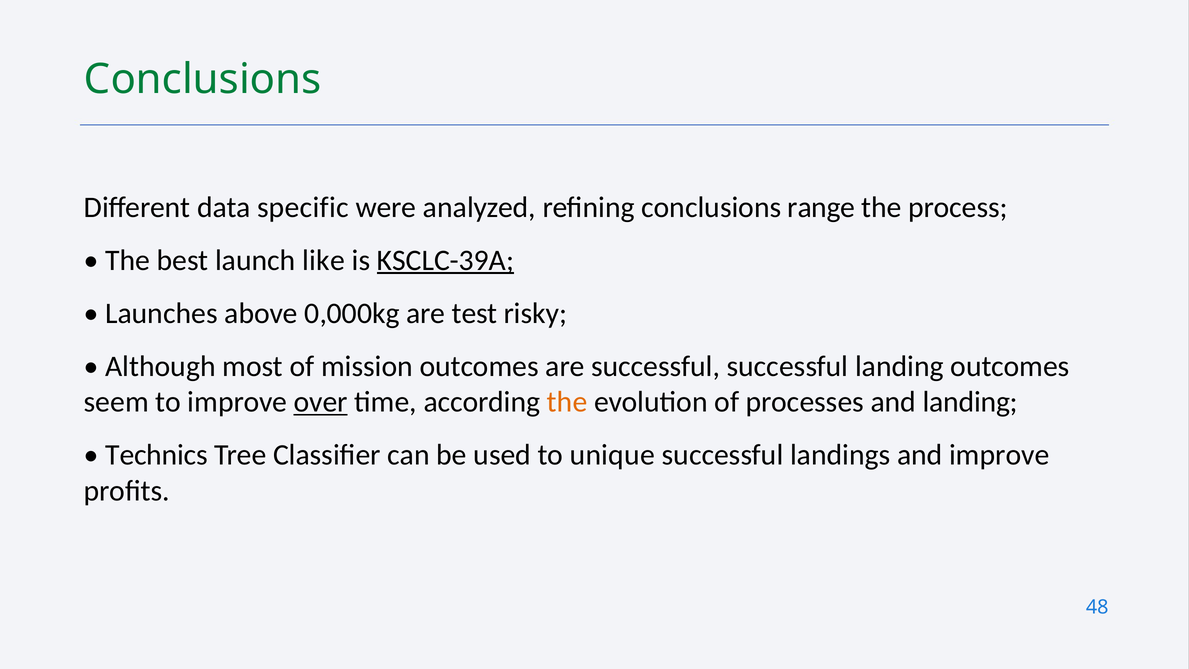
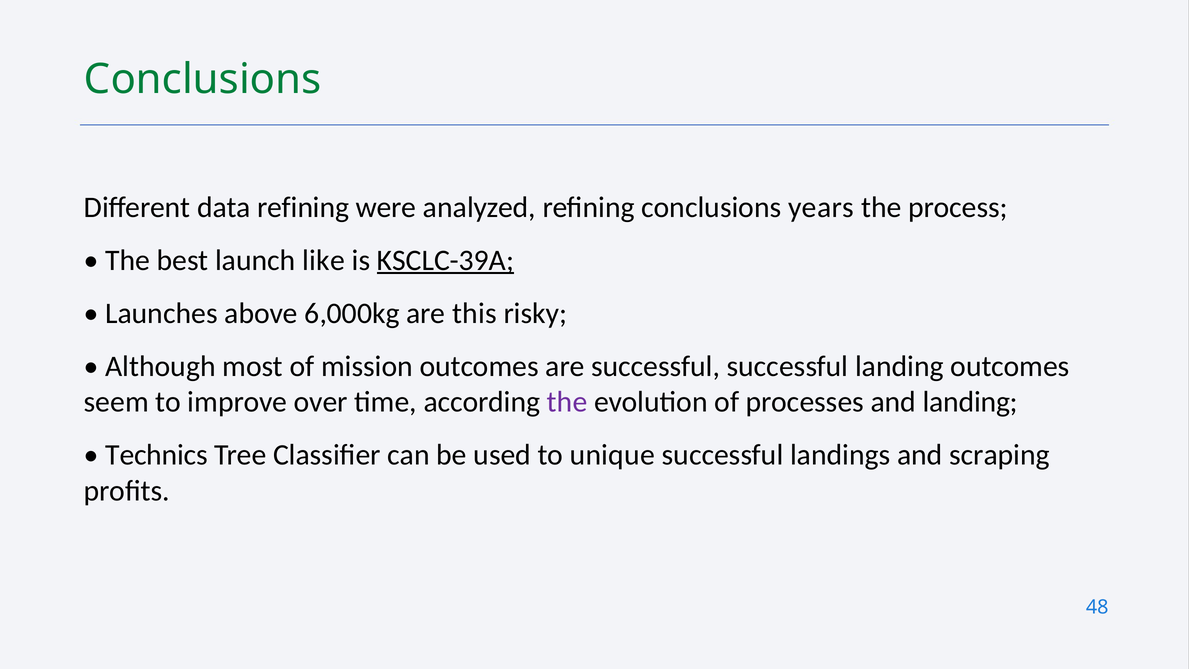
data specific: specific -> refining
range: range -> years
0,000kg: 0,000kg -> 6,000kg
test: test -> this
over underline: present -> none
the at (567, 402) colour: orange -> purple
and improve: improve -> scraping
